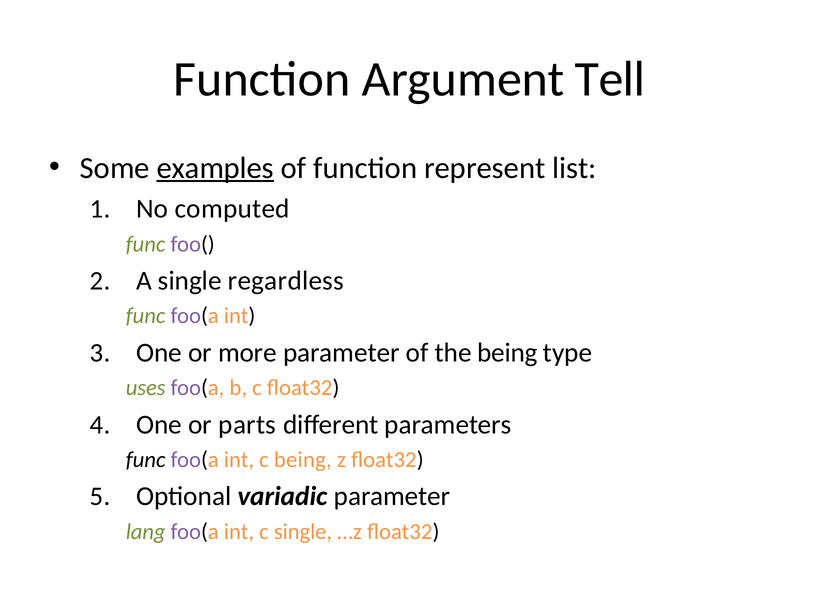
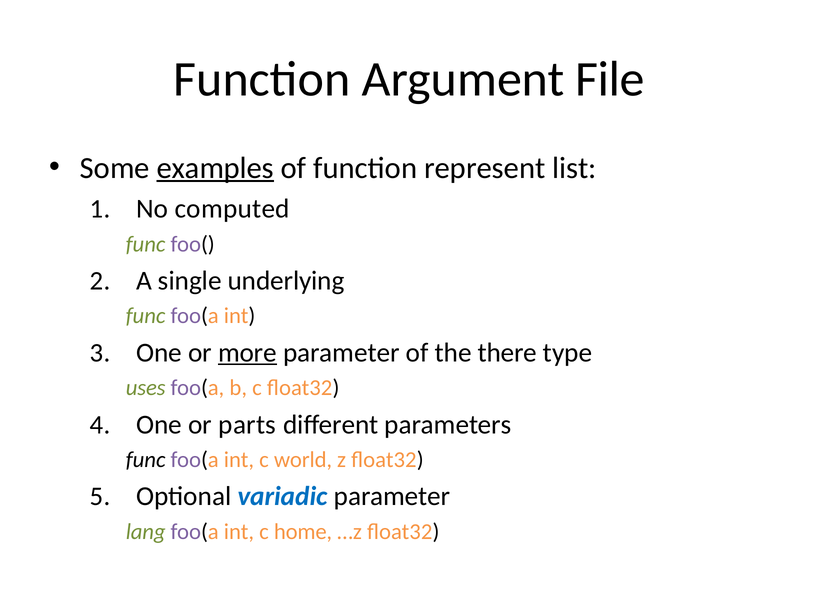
Tell: Tell -> File
regardless: regardless -> underlying
more underline: none -> present
the being: being -> there
c being: being -> world
variadic colour: black -> blue
c single: single -> home
